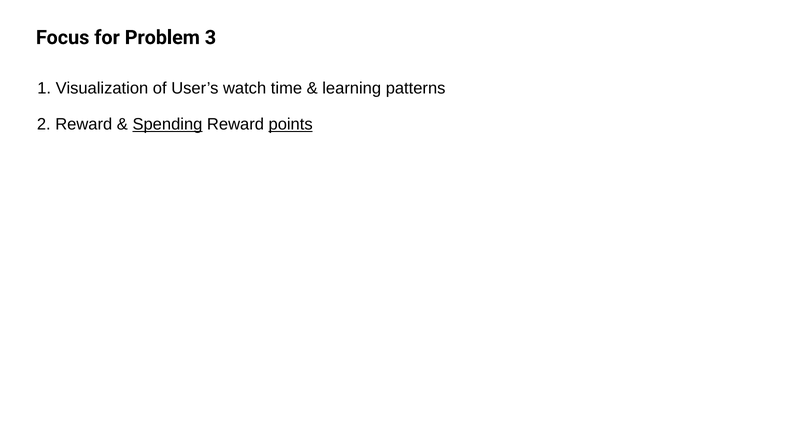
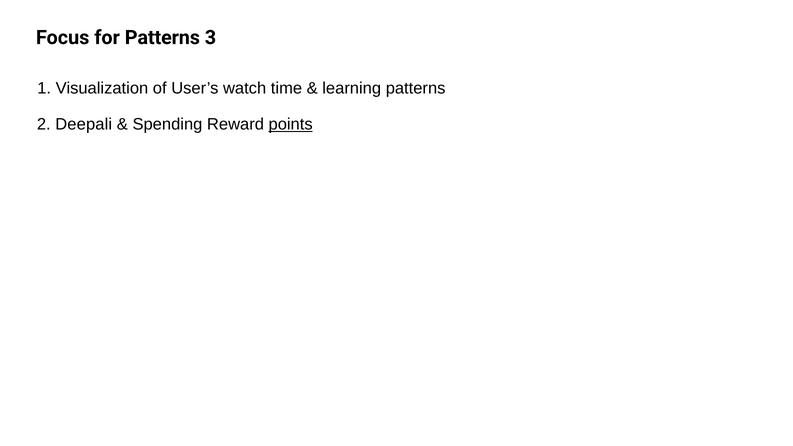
for Problem: Problem -> Patterns
2 Reward: Reward -> Deepali
Spending underline: present -> none
